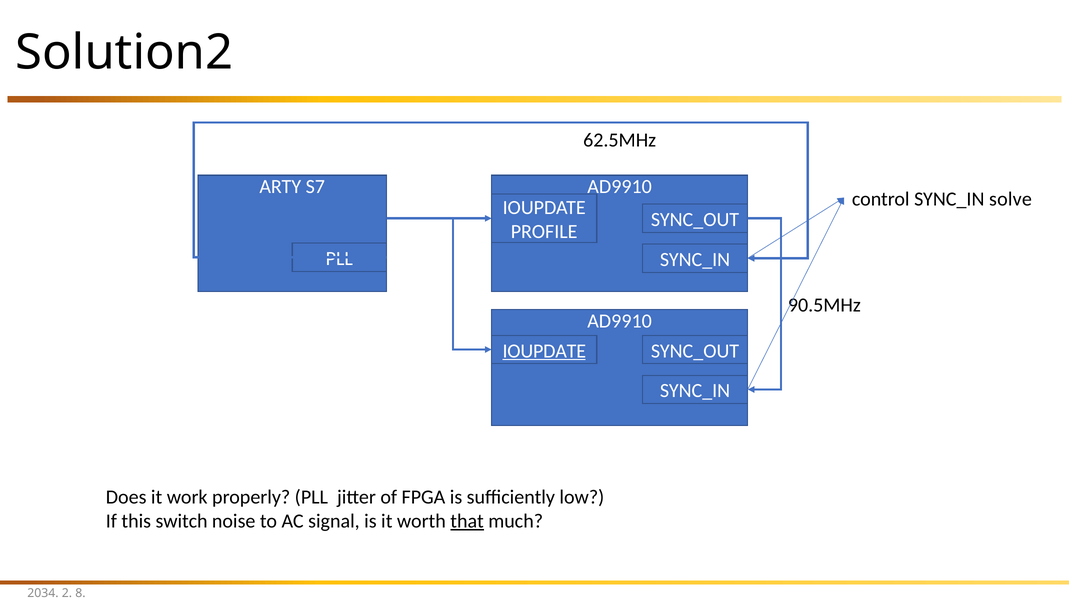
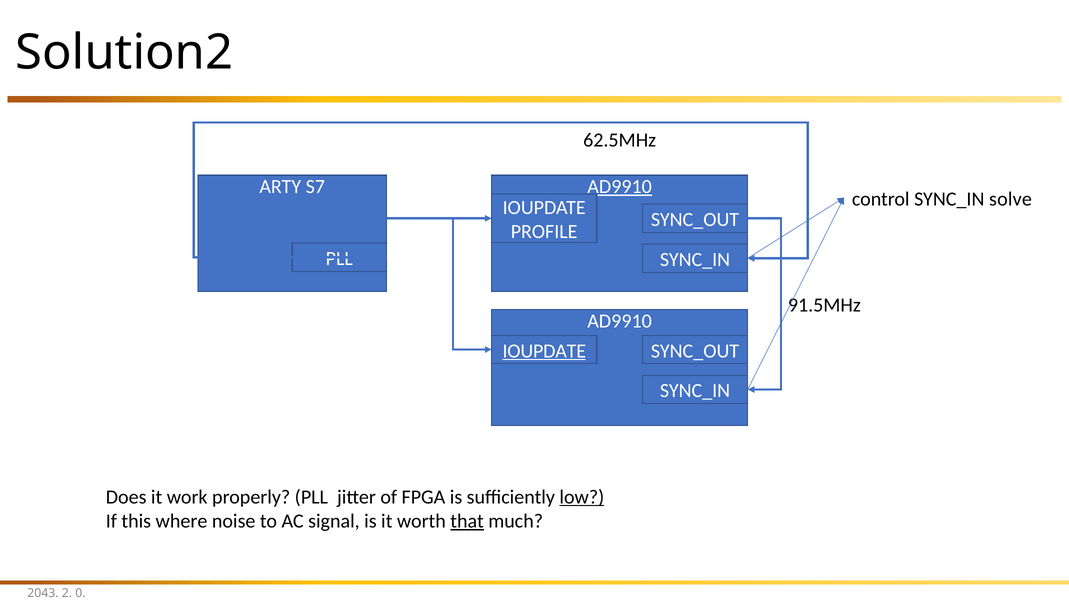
AD9910 at (620, 187) underline: none -> present
90.5MHz: 90.5MHz -> 91.5MHz
low underline: none -> present
switch: switch -> where
2034: 2034 -> 2043
8: 8 -> 0
